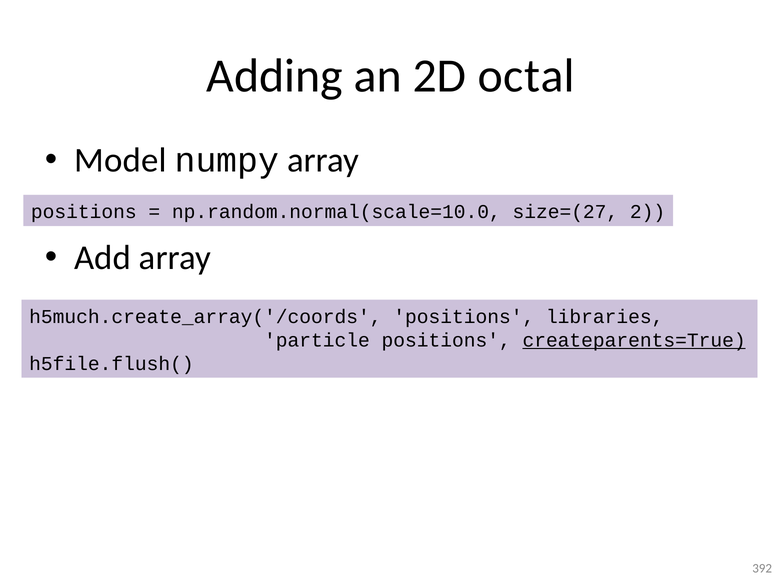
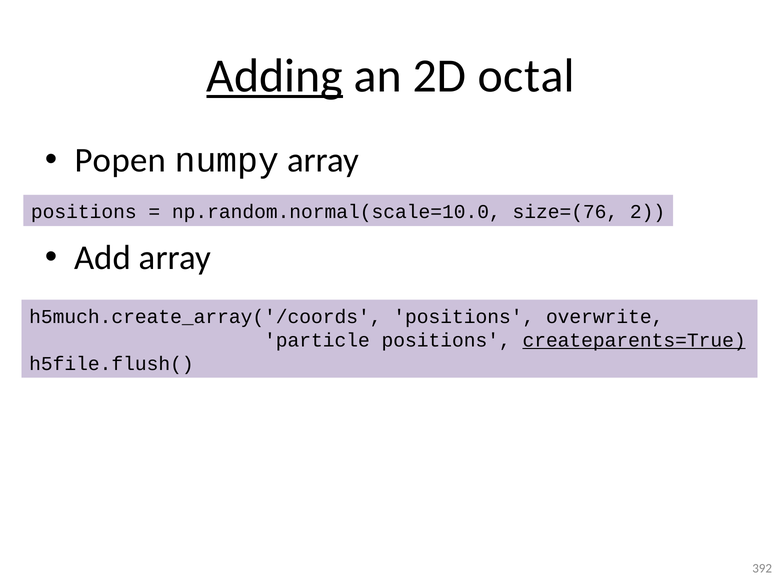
Adding underline: none -> present
Model: Model -> Popen
size=(27: size=(27 -> size=(76
libraries: libraries -> overwrite
